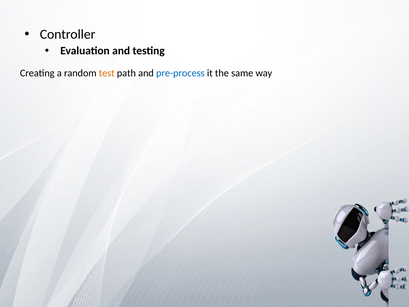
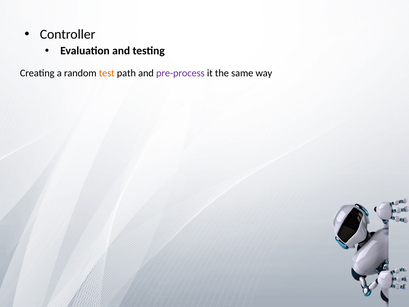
pre-process colour: blue -> purple
